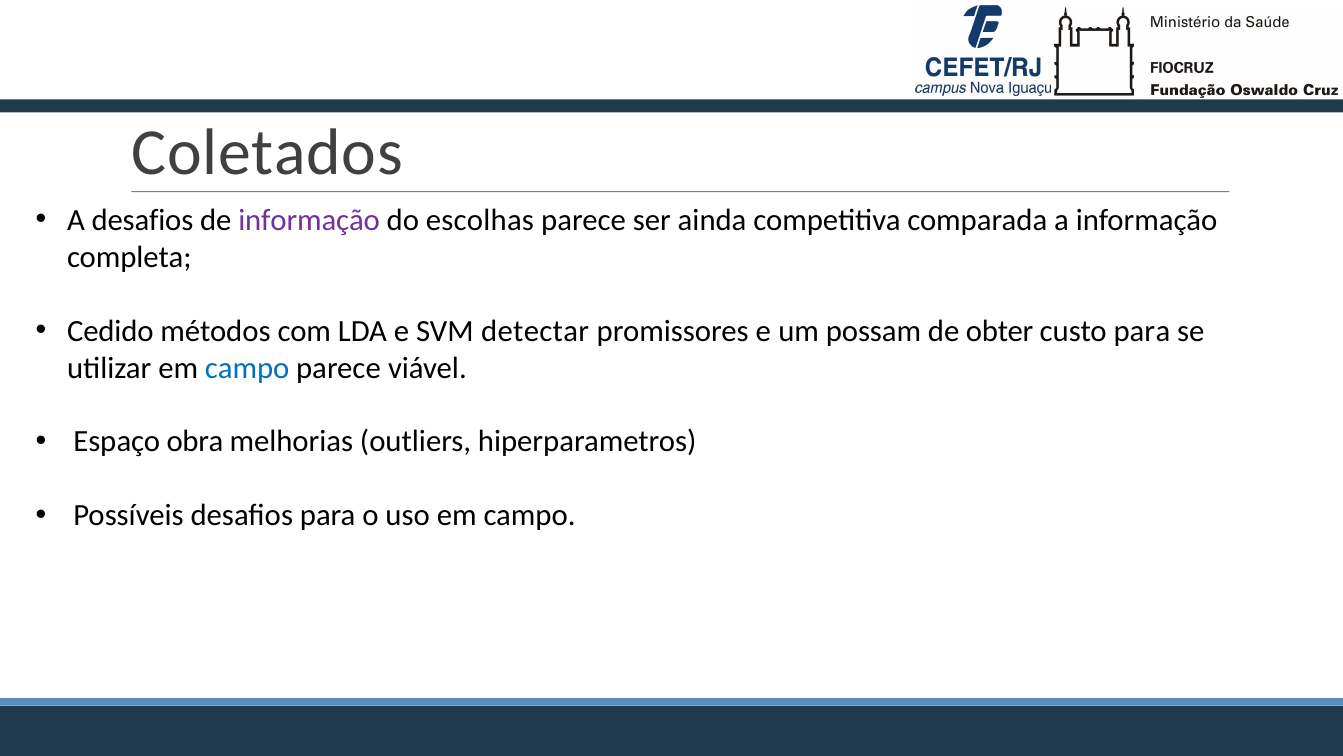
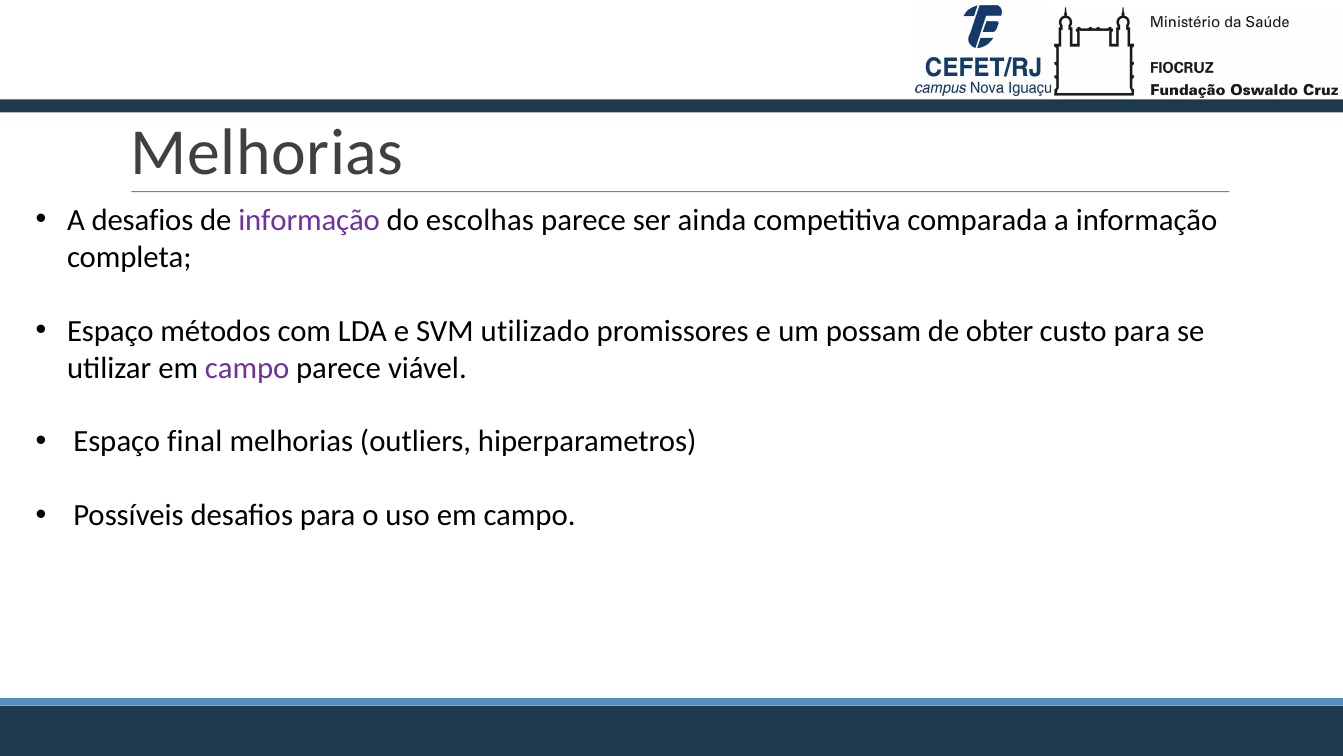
Coletados at (267, 152): Coletados -> Melhorias
Cedido at (110, 331): Cedido -> Espaço
detectar: detectar -> utilizado
campo at (247, 368) colour: blue -> purple
obra: obra -> final
